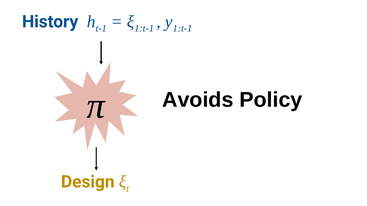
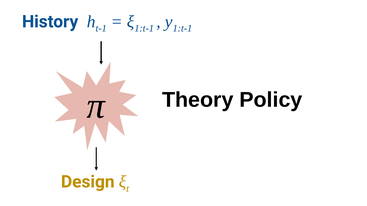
Avoids: Avoids -> Theory
